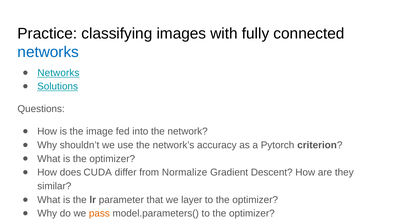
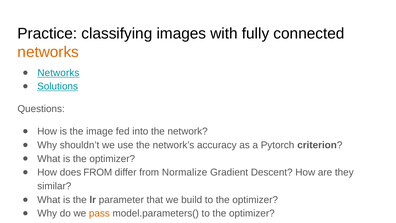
networks at (48, 52) colour: blue -> orange
does CUDA: CUDA -> FROM
layer: layer -> build
